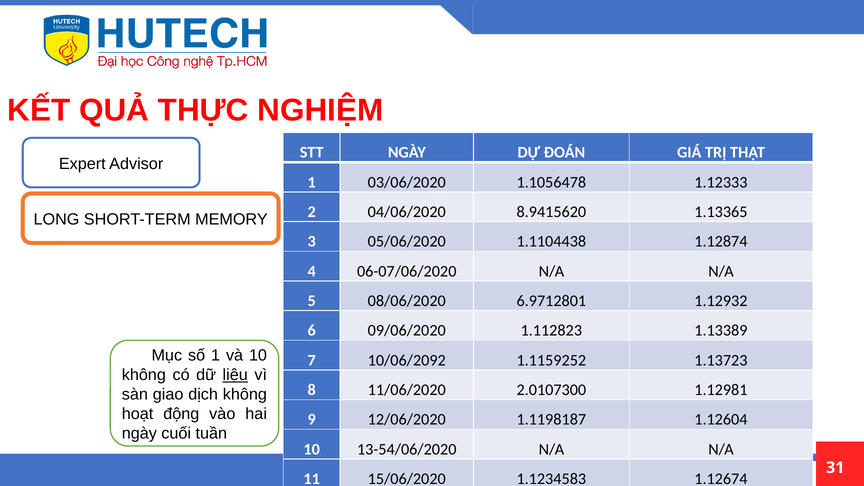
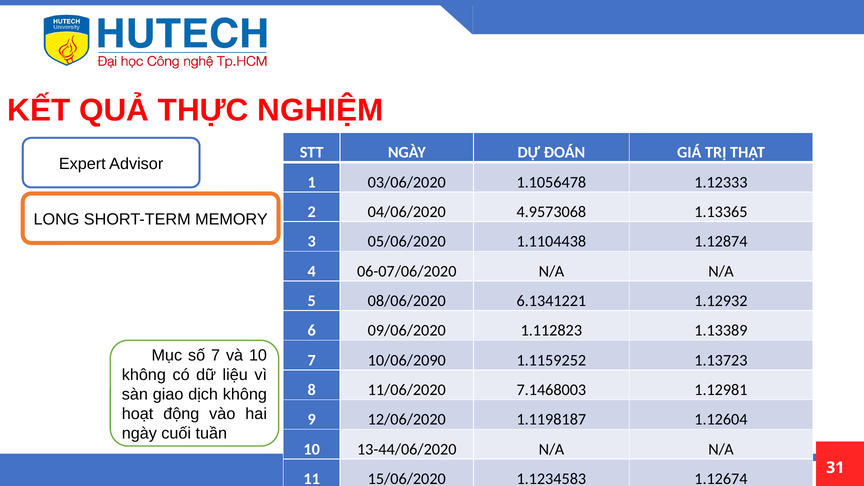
8.9415620: 8.9415620 -> 4.9573068
6.9712801: 6.9712801 -> 6.1341221
số 1: 1 -> 7
10/06/2092: 10/06/2092 -> 10/06/2090
liệu underline: present -> none
2.0107300: 2.0107300 -> 7.1468003
13-54/06/2020: 13-54/06/2020 -> 13-44/06/2020
